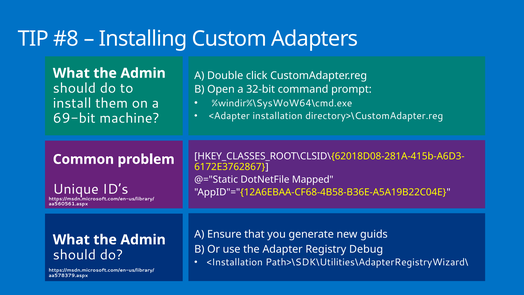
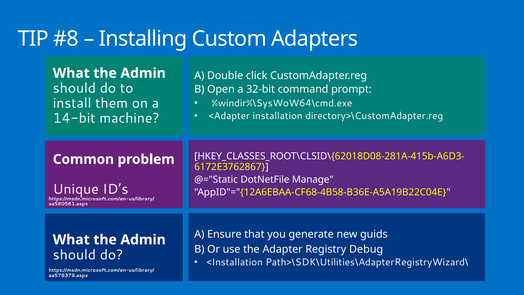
69-bit: 69-bit -> 14-bit
Mapped: Mapped -> Manage
